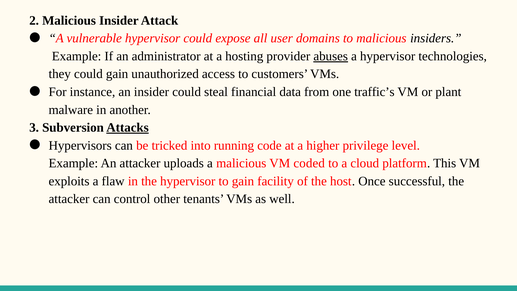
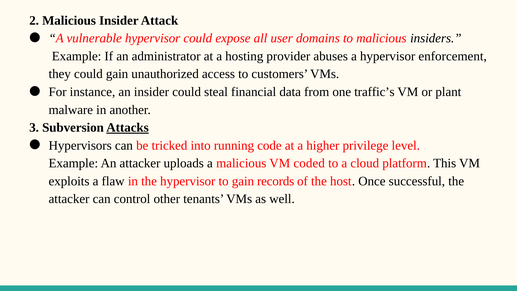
abuses underline: present -> none
technologies: technologies -> enforcement
facility: facility -> records
